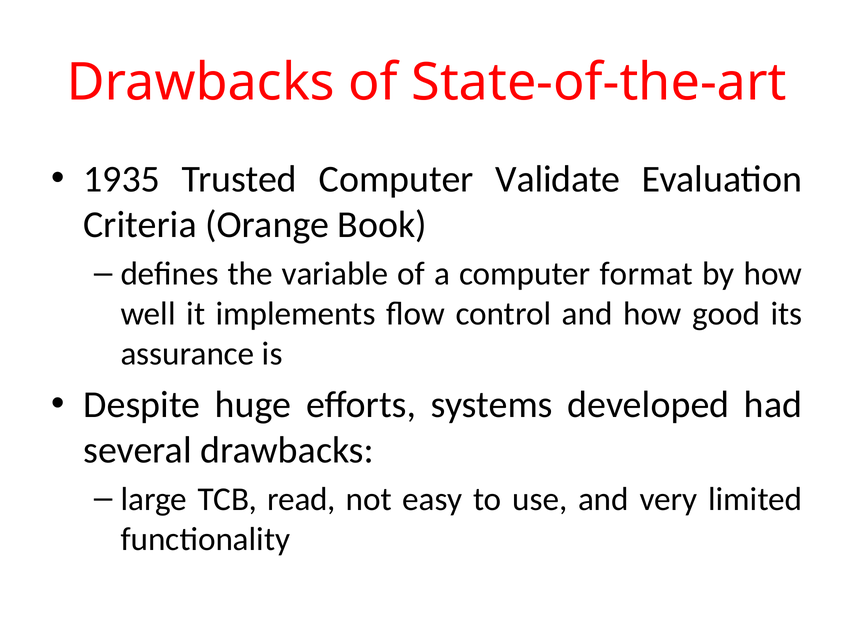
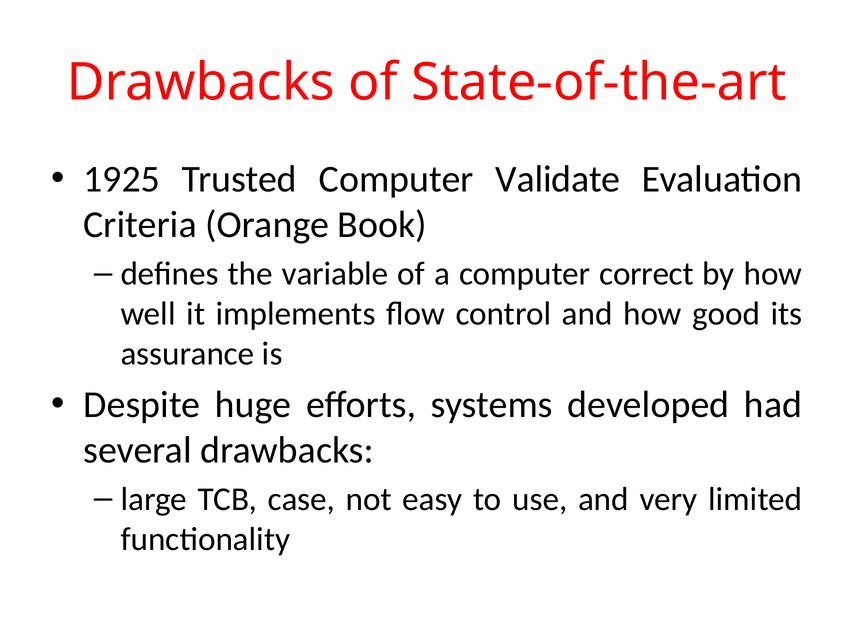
1935: 1935 -> 1925
format: format -> correct
read: read -> case
